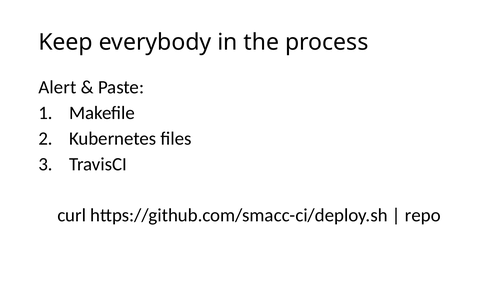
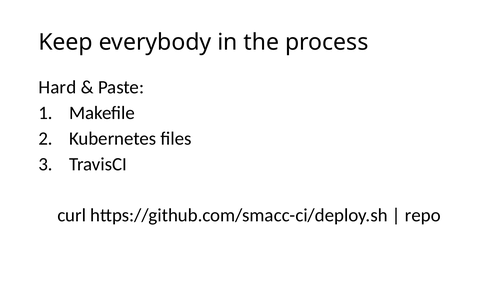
Alert: Alert -> Hard
